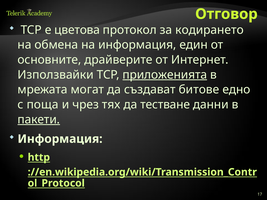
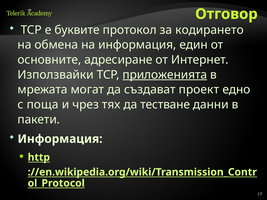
цветова: цветова -> буквите
драйверите: драйверите -> адресиране
битове: битове -> проект
пакети underline: present -> none
